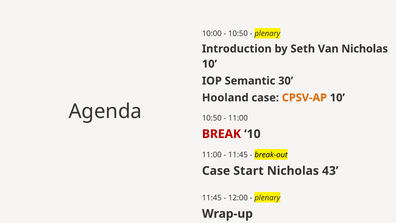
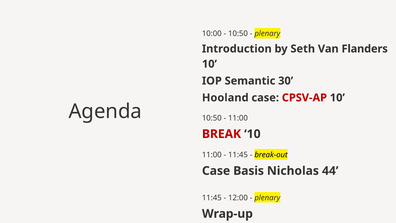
Van Nicholas: Nicholas -> Flanders
CPSV-AP colour: orange -> red
Start: Start -> Basis
43: 43 -> 44
